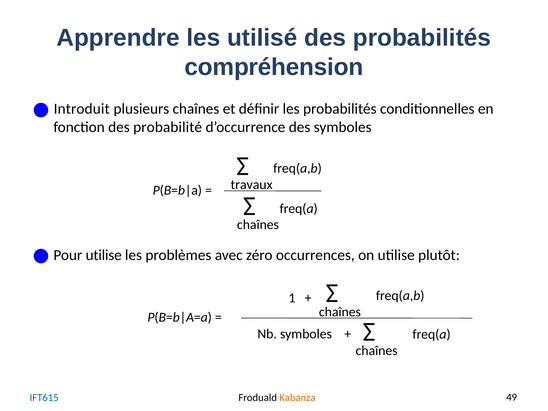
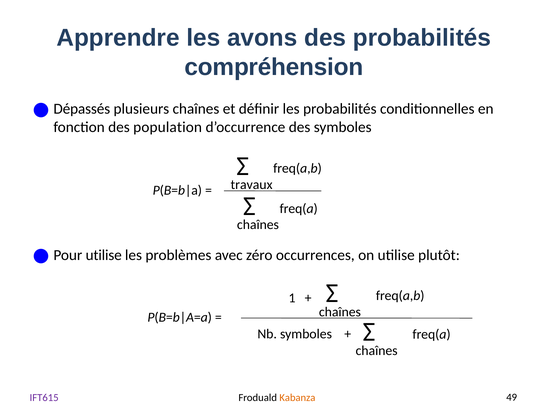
utilisé: utilisé -> avons
Introduit: Introduit -> Dépassés
probabilité: probabilité -> population
IFT615 colour: blue -> purple
